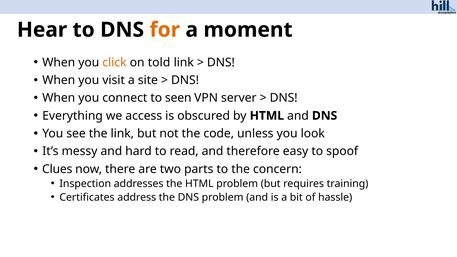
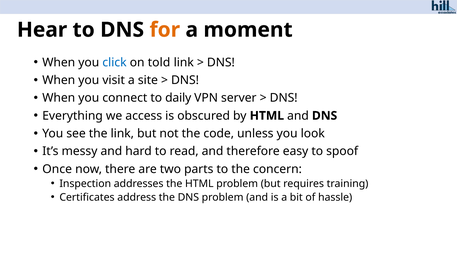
click colour: orange -> blue
seen: seen -> daily
Clues: Clues -> Once
